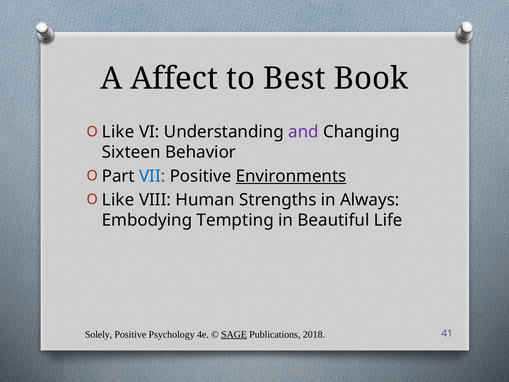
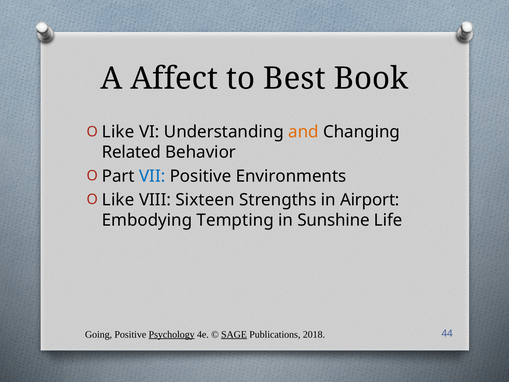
and colour: purple -> orange
Sixteen: Sixteen -> Related
Environments underline: present -> none
Human: Human -> Sixteen
Always: Always -> Airport
Beautiful: Beautiful -> Sunshine
Solely: Solely -> Going
Psychology underline: none -> present
41: 41 -> 44
